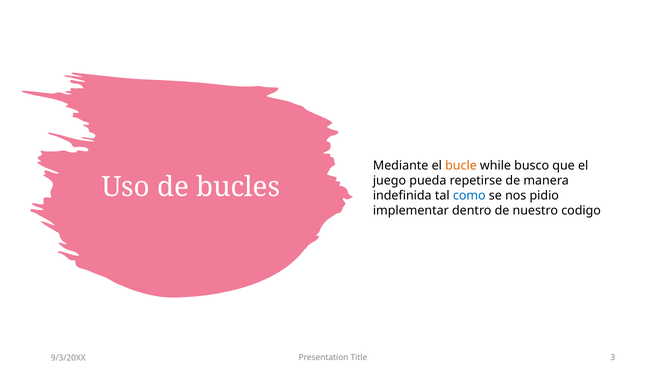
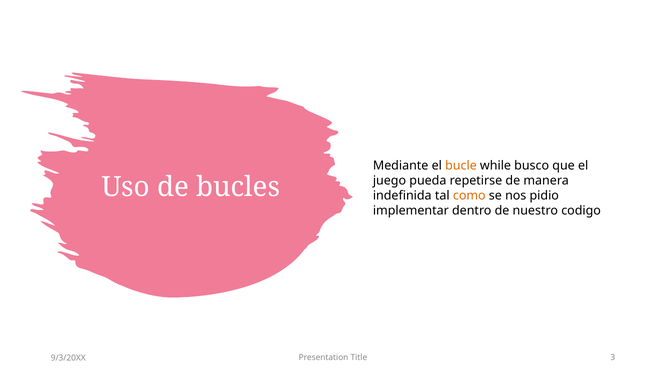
como colour: blue -> orange
